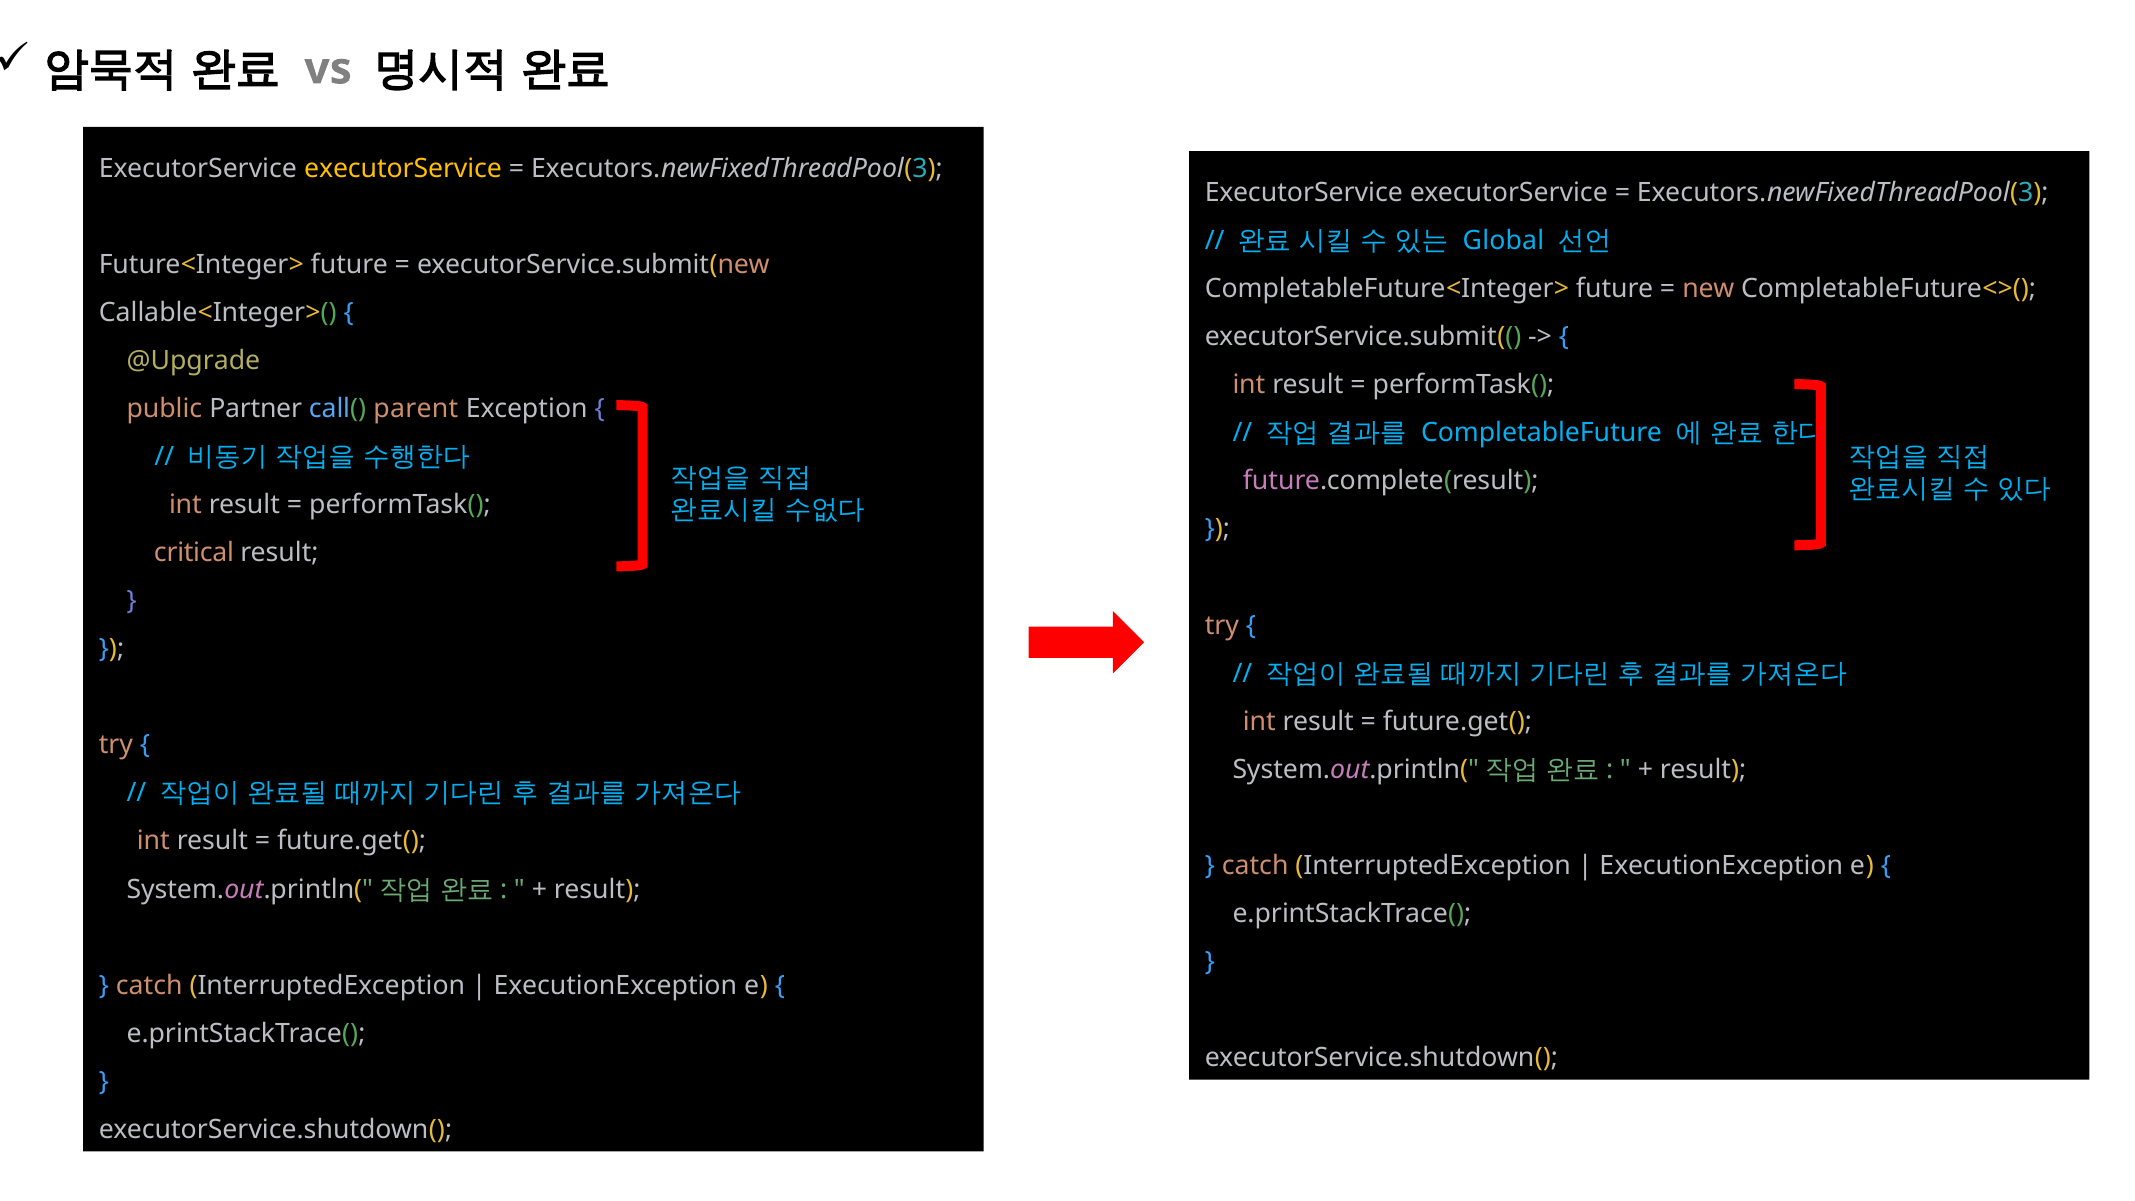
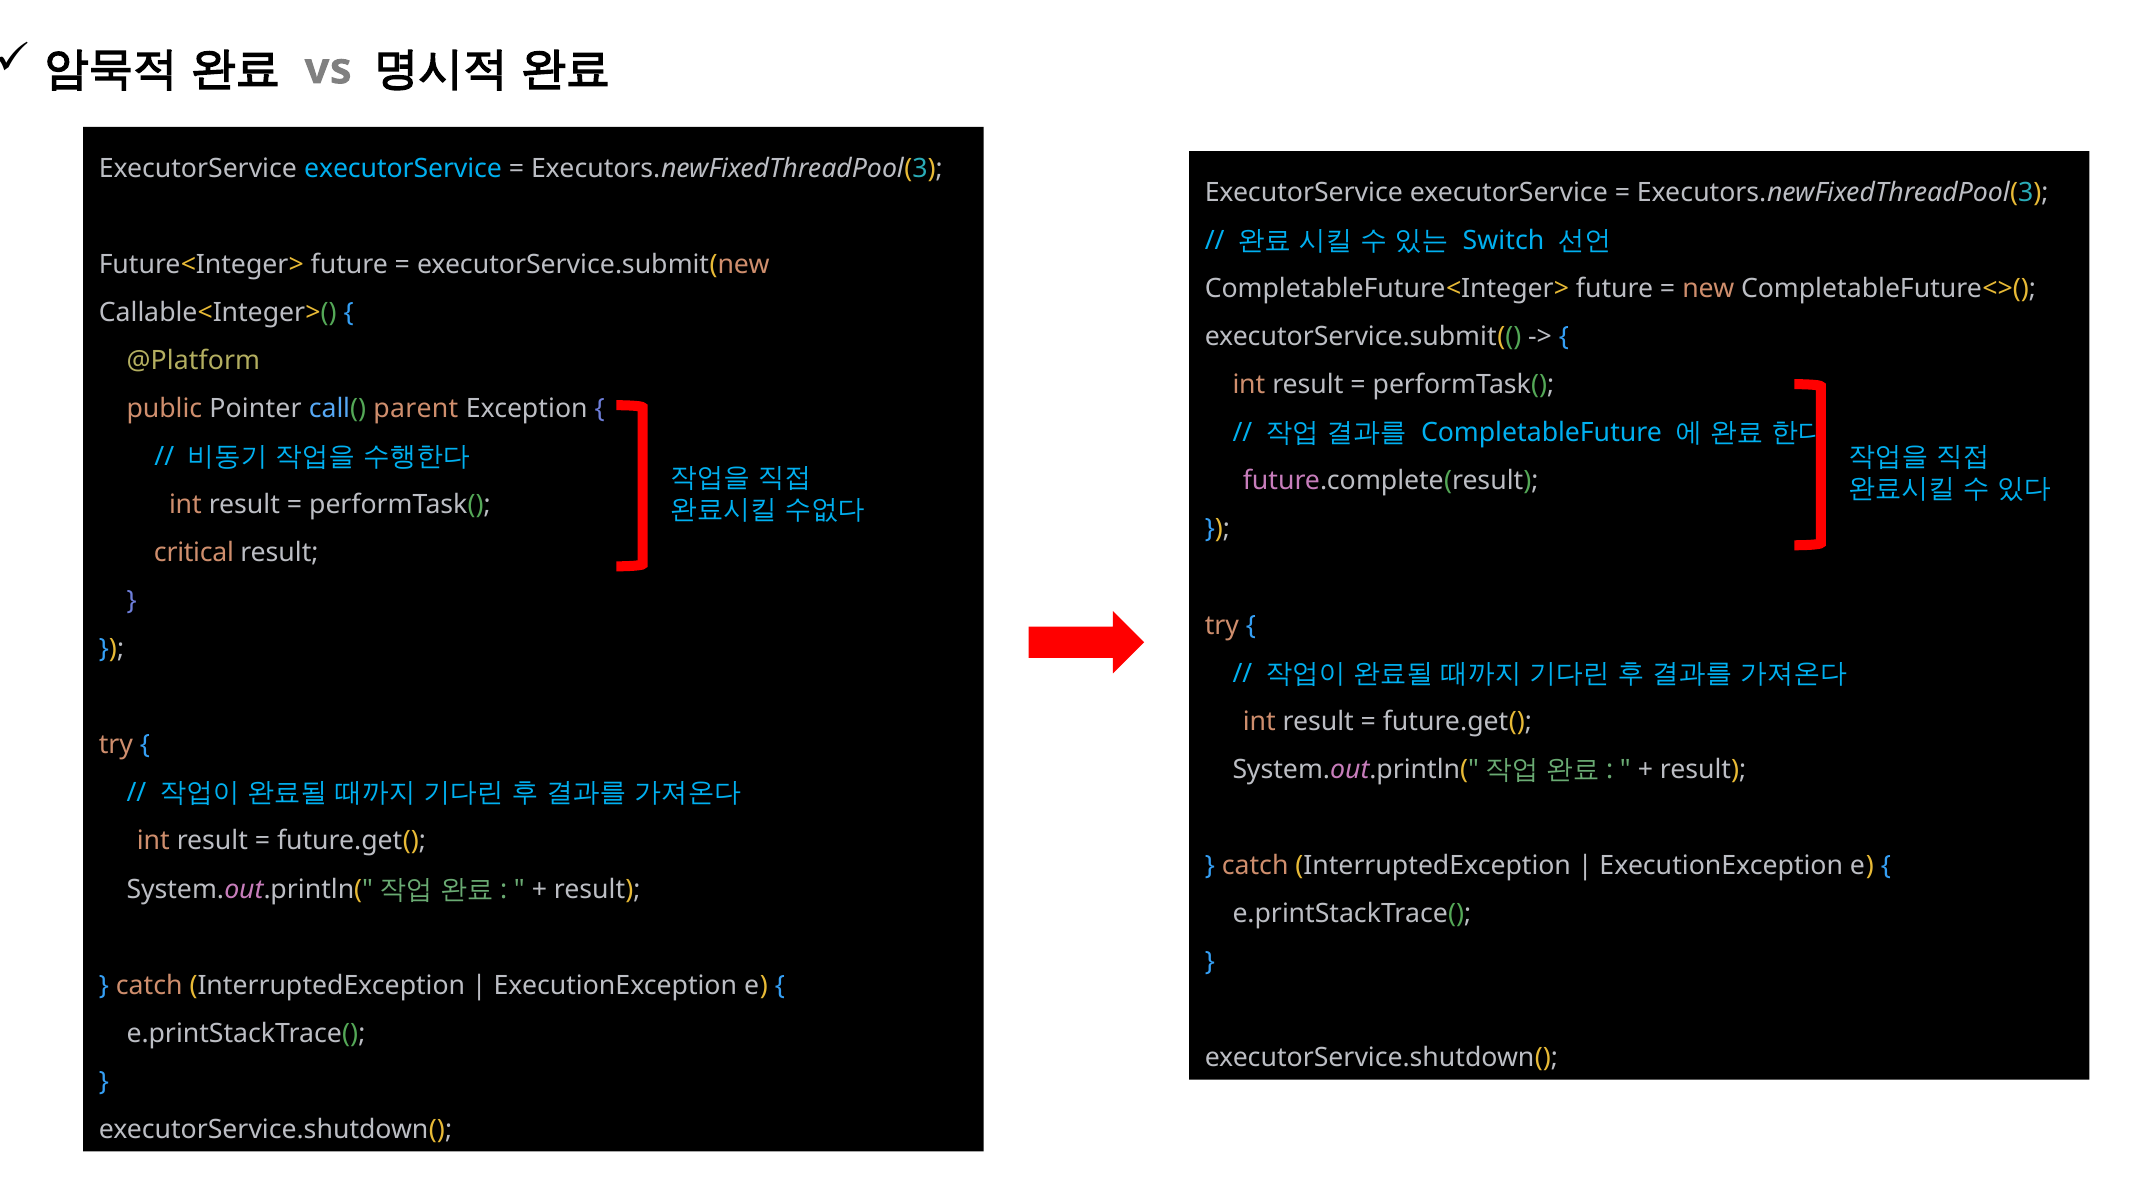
executorService at (403, 169) colour: yellow -> light blue
Global: Global -> Switch
@Upgrade: @Upgrade -> @Platform
Partner: Partner -> Pointer
